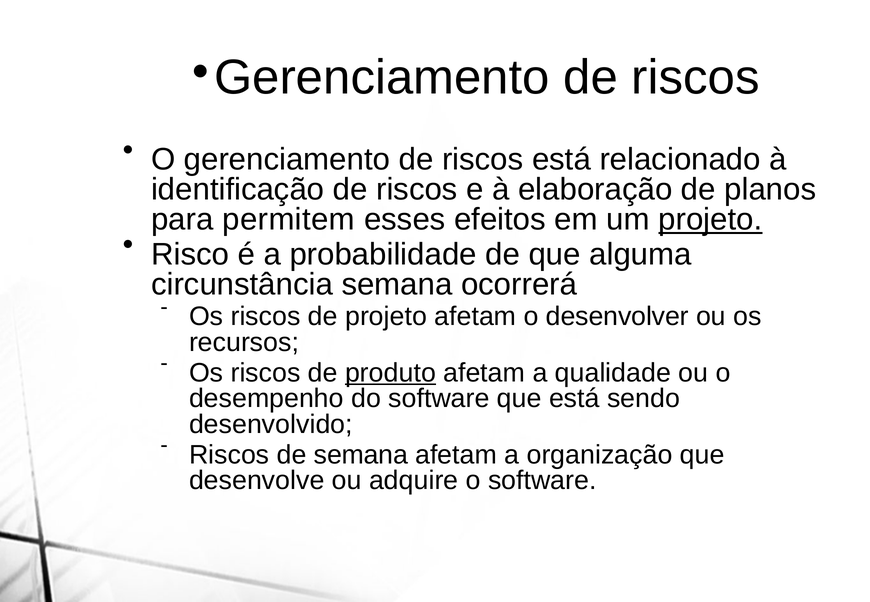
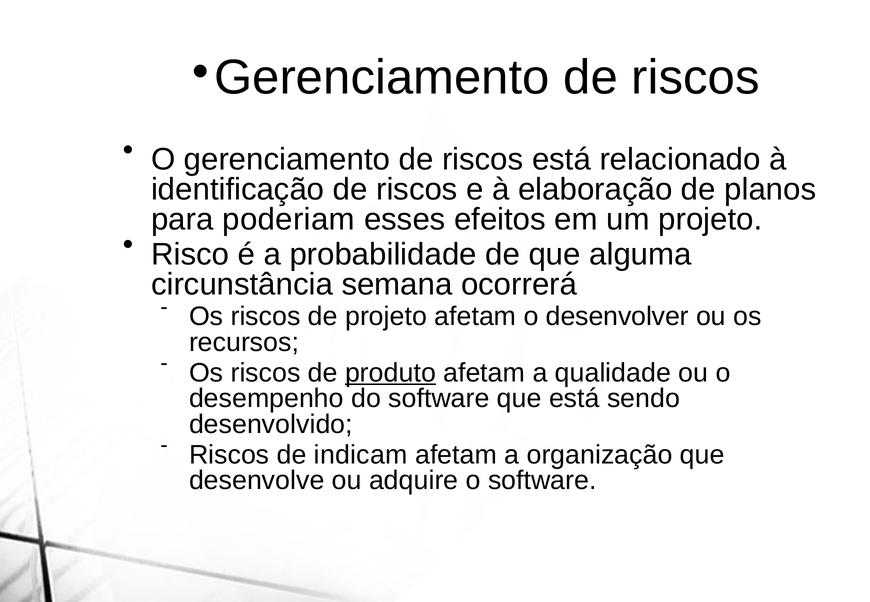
permitem: permitem -> poderiam
projeto at (710, 220) underline: present -> none
de semana: semana -> indicam
